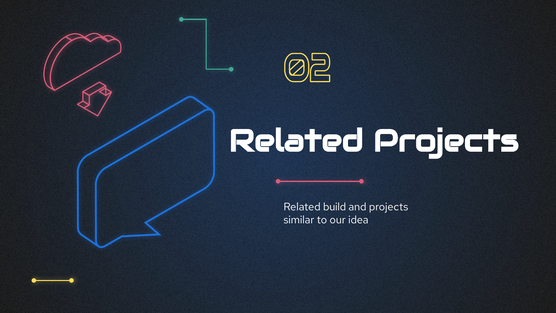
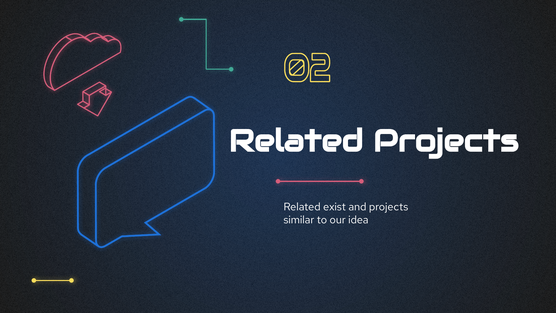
build: build -> exist
